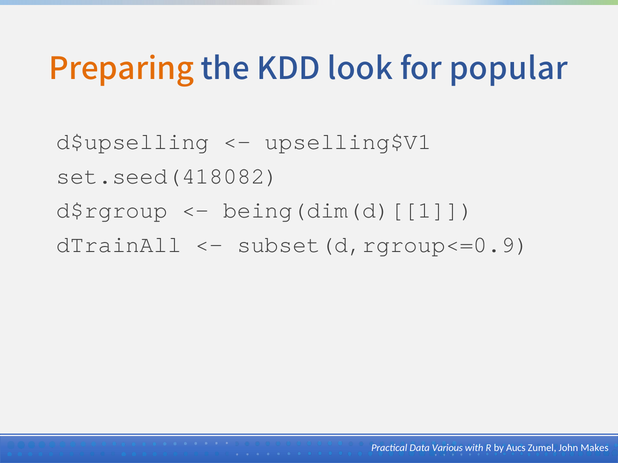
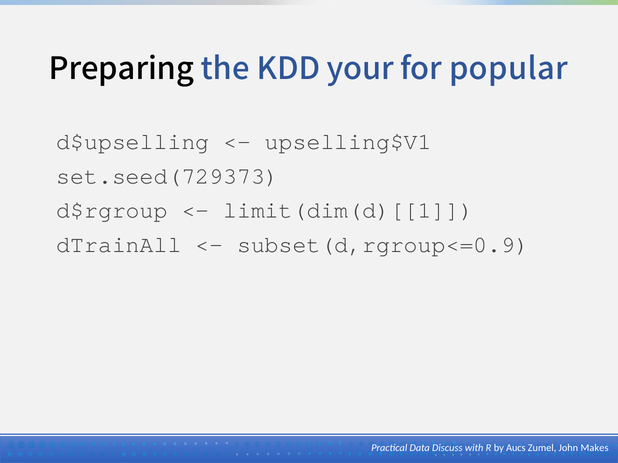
Preparing colour: orange -> black
look: look -> your
set.seed(418082: set.seed(418082 -> set.seed(729373
being(dim(d)[[1: being(dim(d)[[1 -> limit(dim(d)[[1
Various: Various -> Discuss
